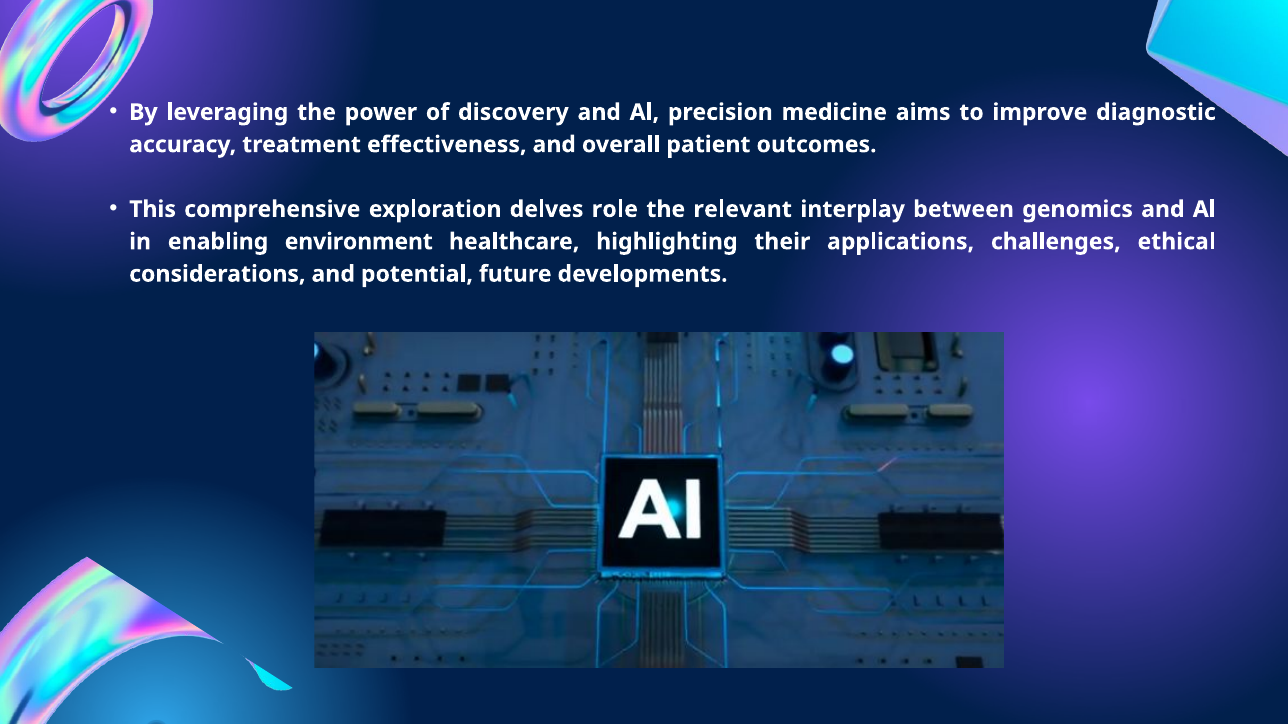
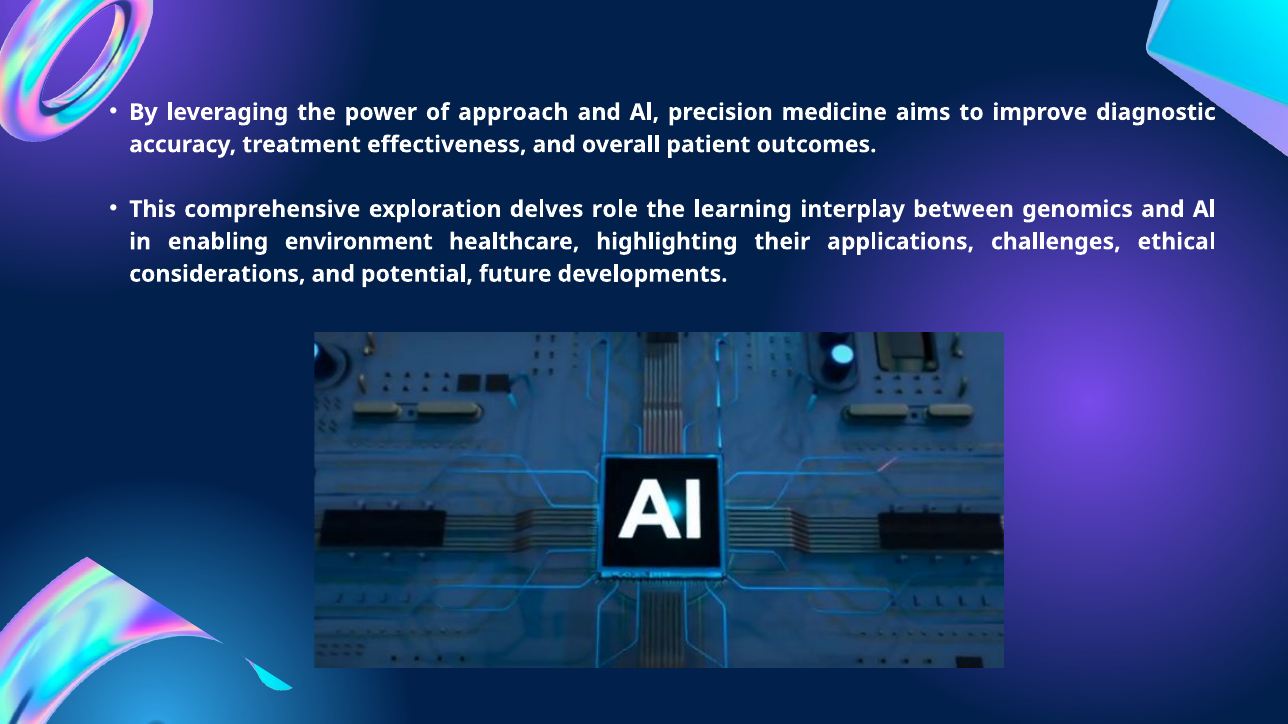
discovery: discovery -> approach
relevant: relevant -> learning
